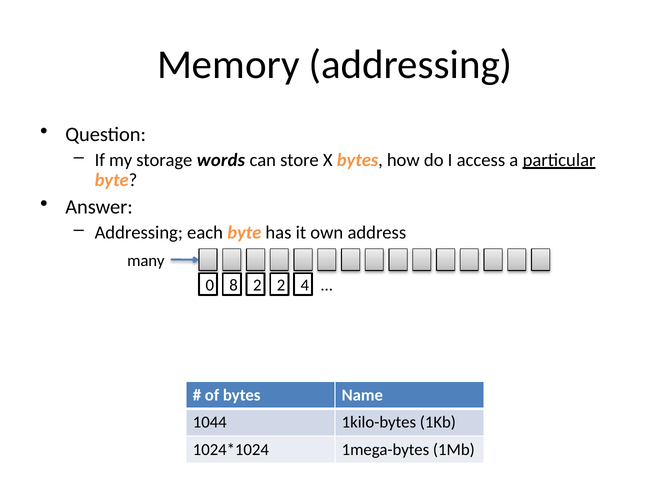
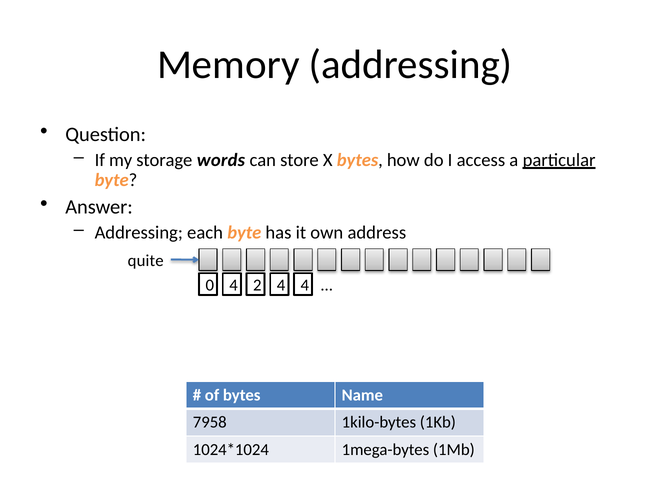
many: many -> quite
0 8: 8 -> 4
2 2: 2 -> 4
1044: 1044 -> 7958
